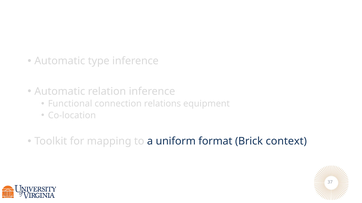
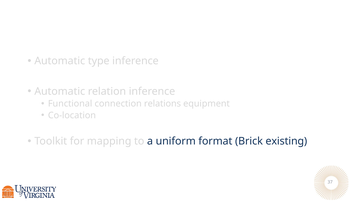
context: context -> existing
